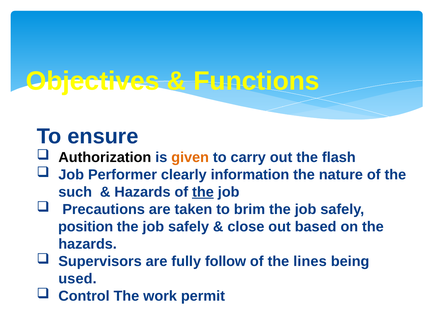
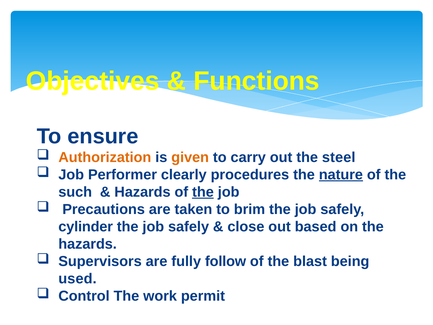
Authorization colour: black -> orange
flash: flash -> steel
information: information -> procedures
nature underline: none -> present
position: position -> cylinder
lines: lines -> blast
